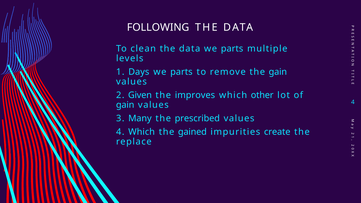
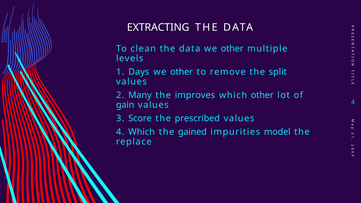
FOLLOWING: FOLLOWING -> EXTRACTING
data we parts: parts -> other
parts at (181, 72): parts -> other
the gain: gain -> split
Given: Given -> Many
Many: Many -> Score
create: create -> model
